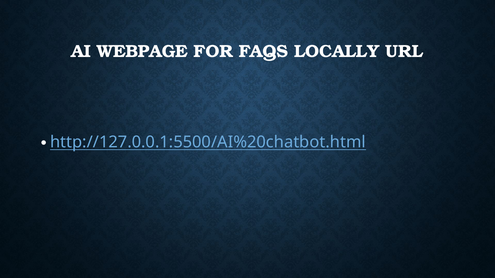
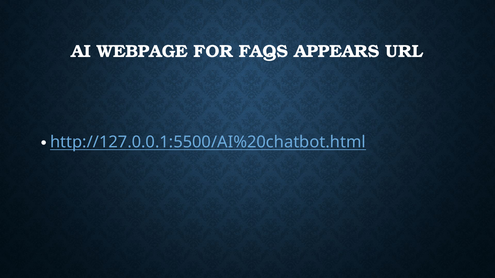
LOCALLY: LOCALLY -> APPEARS
